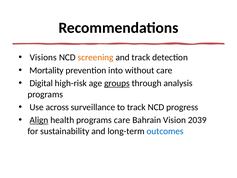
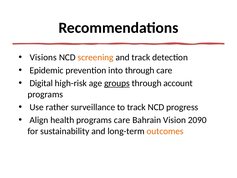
Mortality: Mortality -> Epidemic
into without: without -> through
analysis: analysis -> account
across: across -> rather
Align underline: present -> none
2039: 2039 -> 2090
outcomes colour: blue -> orange
